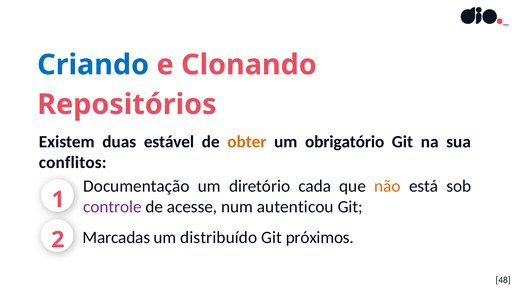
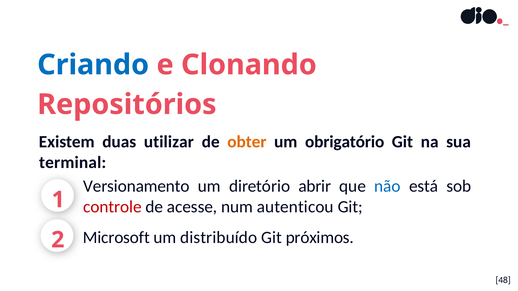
estável: estável -> utilizar
conflitos: conflitos -> terminal
Documentação: Documentação -> Versionamento
cada: cada -> abrir
não colour: orange -> blue
controle colour: purple -> red
Marcadas: Marcadas -> Microsoft
